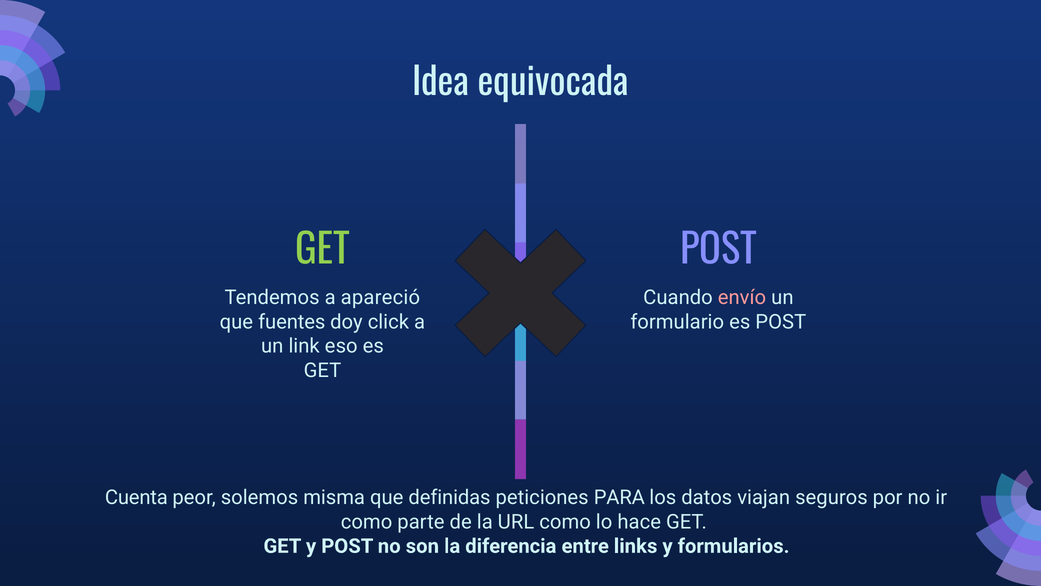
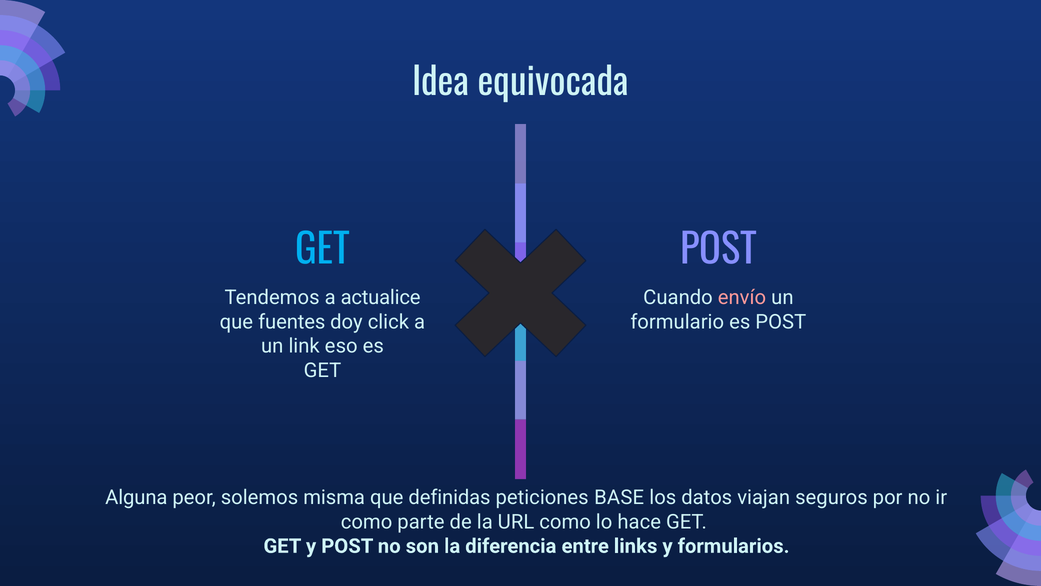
GET at (323, 250) colour: light green -> light blue
apareció: apareció -> actualice
Cuenta: Cuenta -> Alguna
PARA: PARA -> BASE
